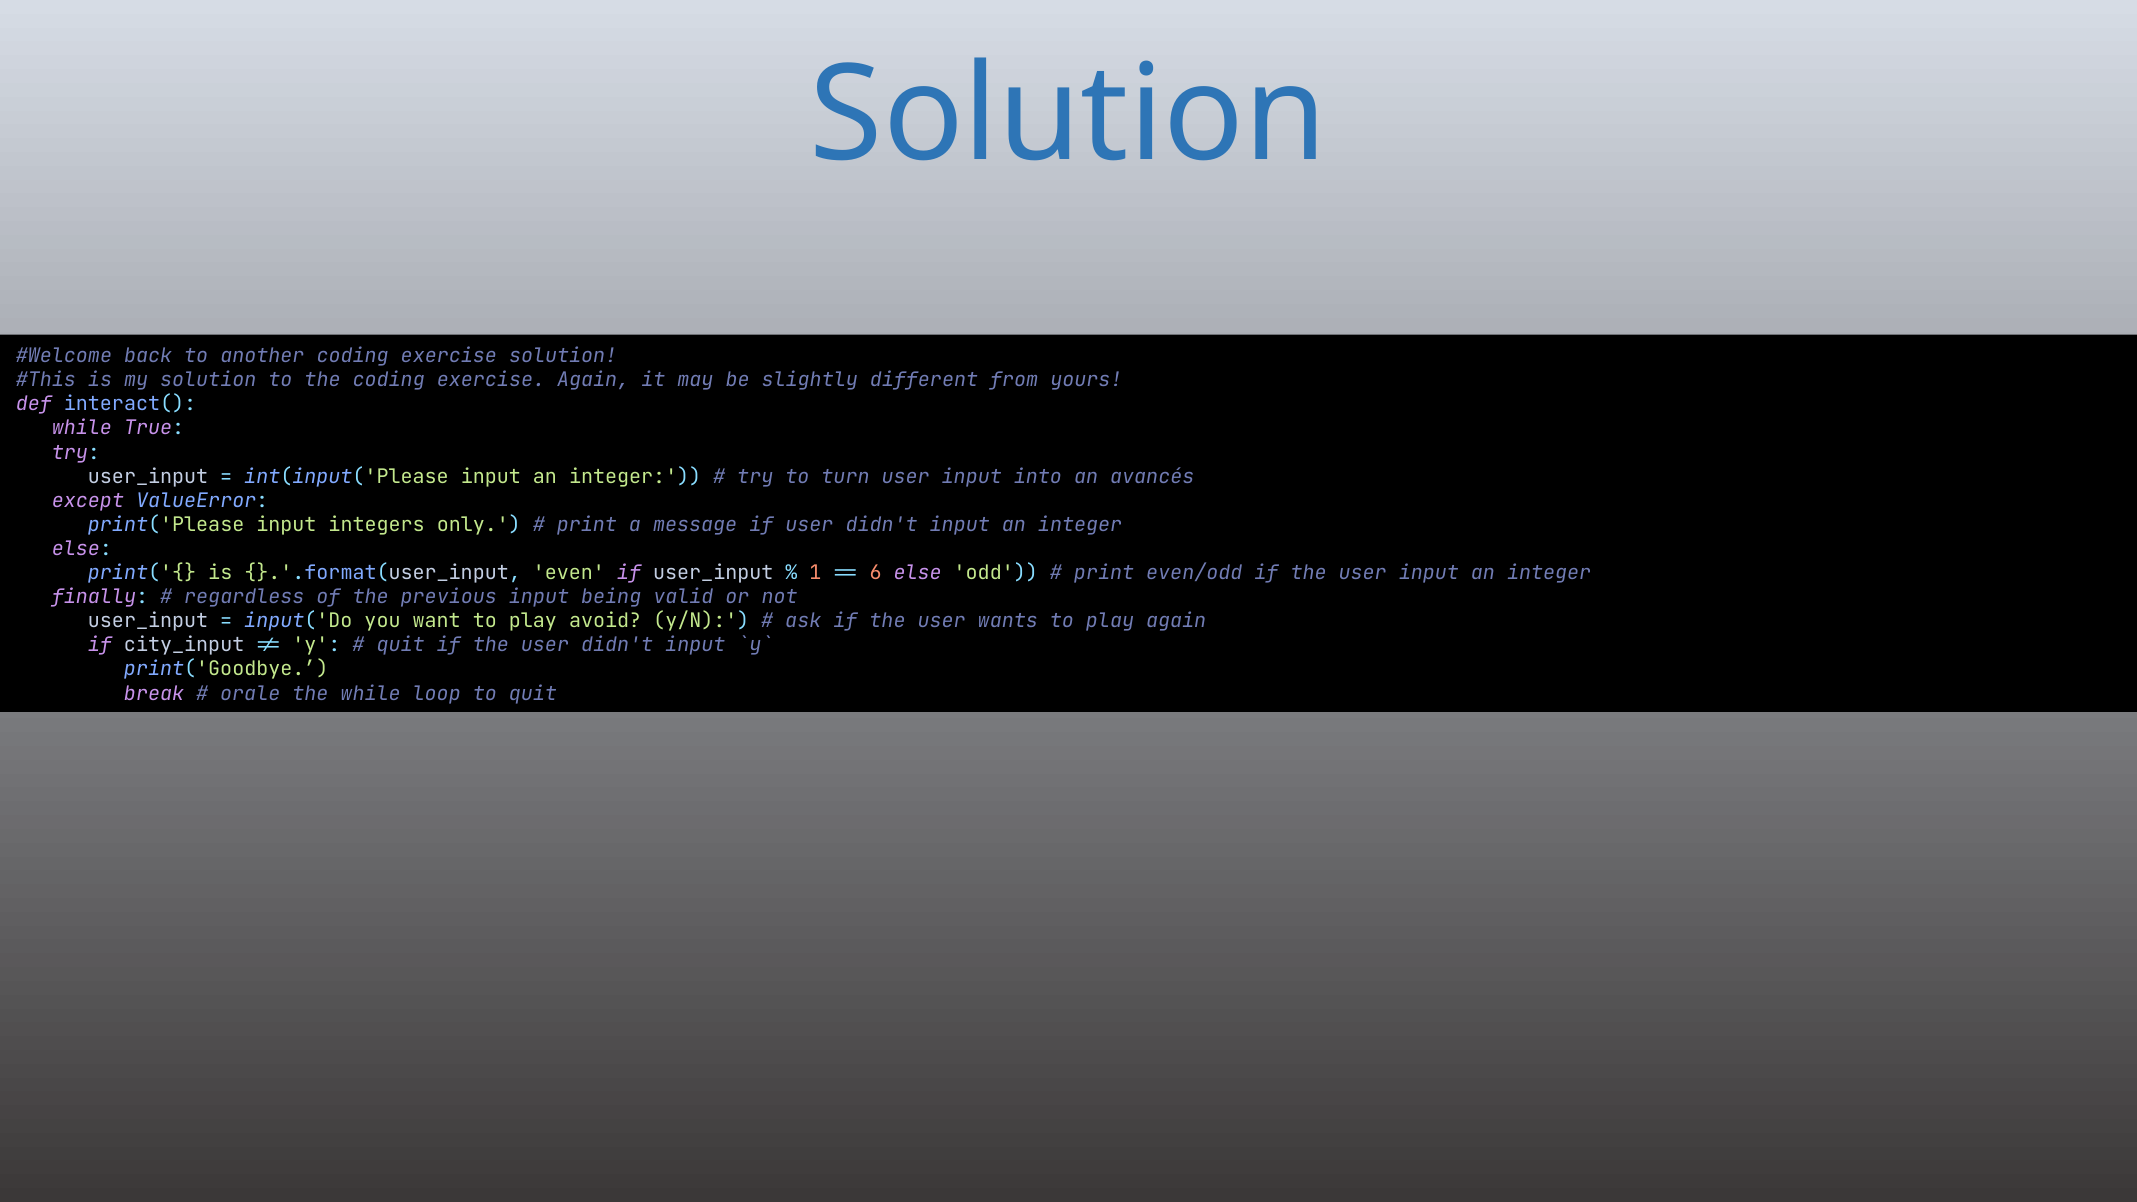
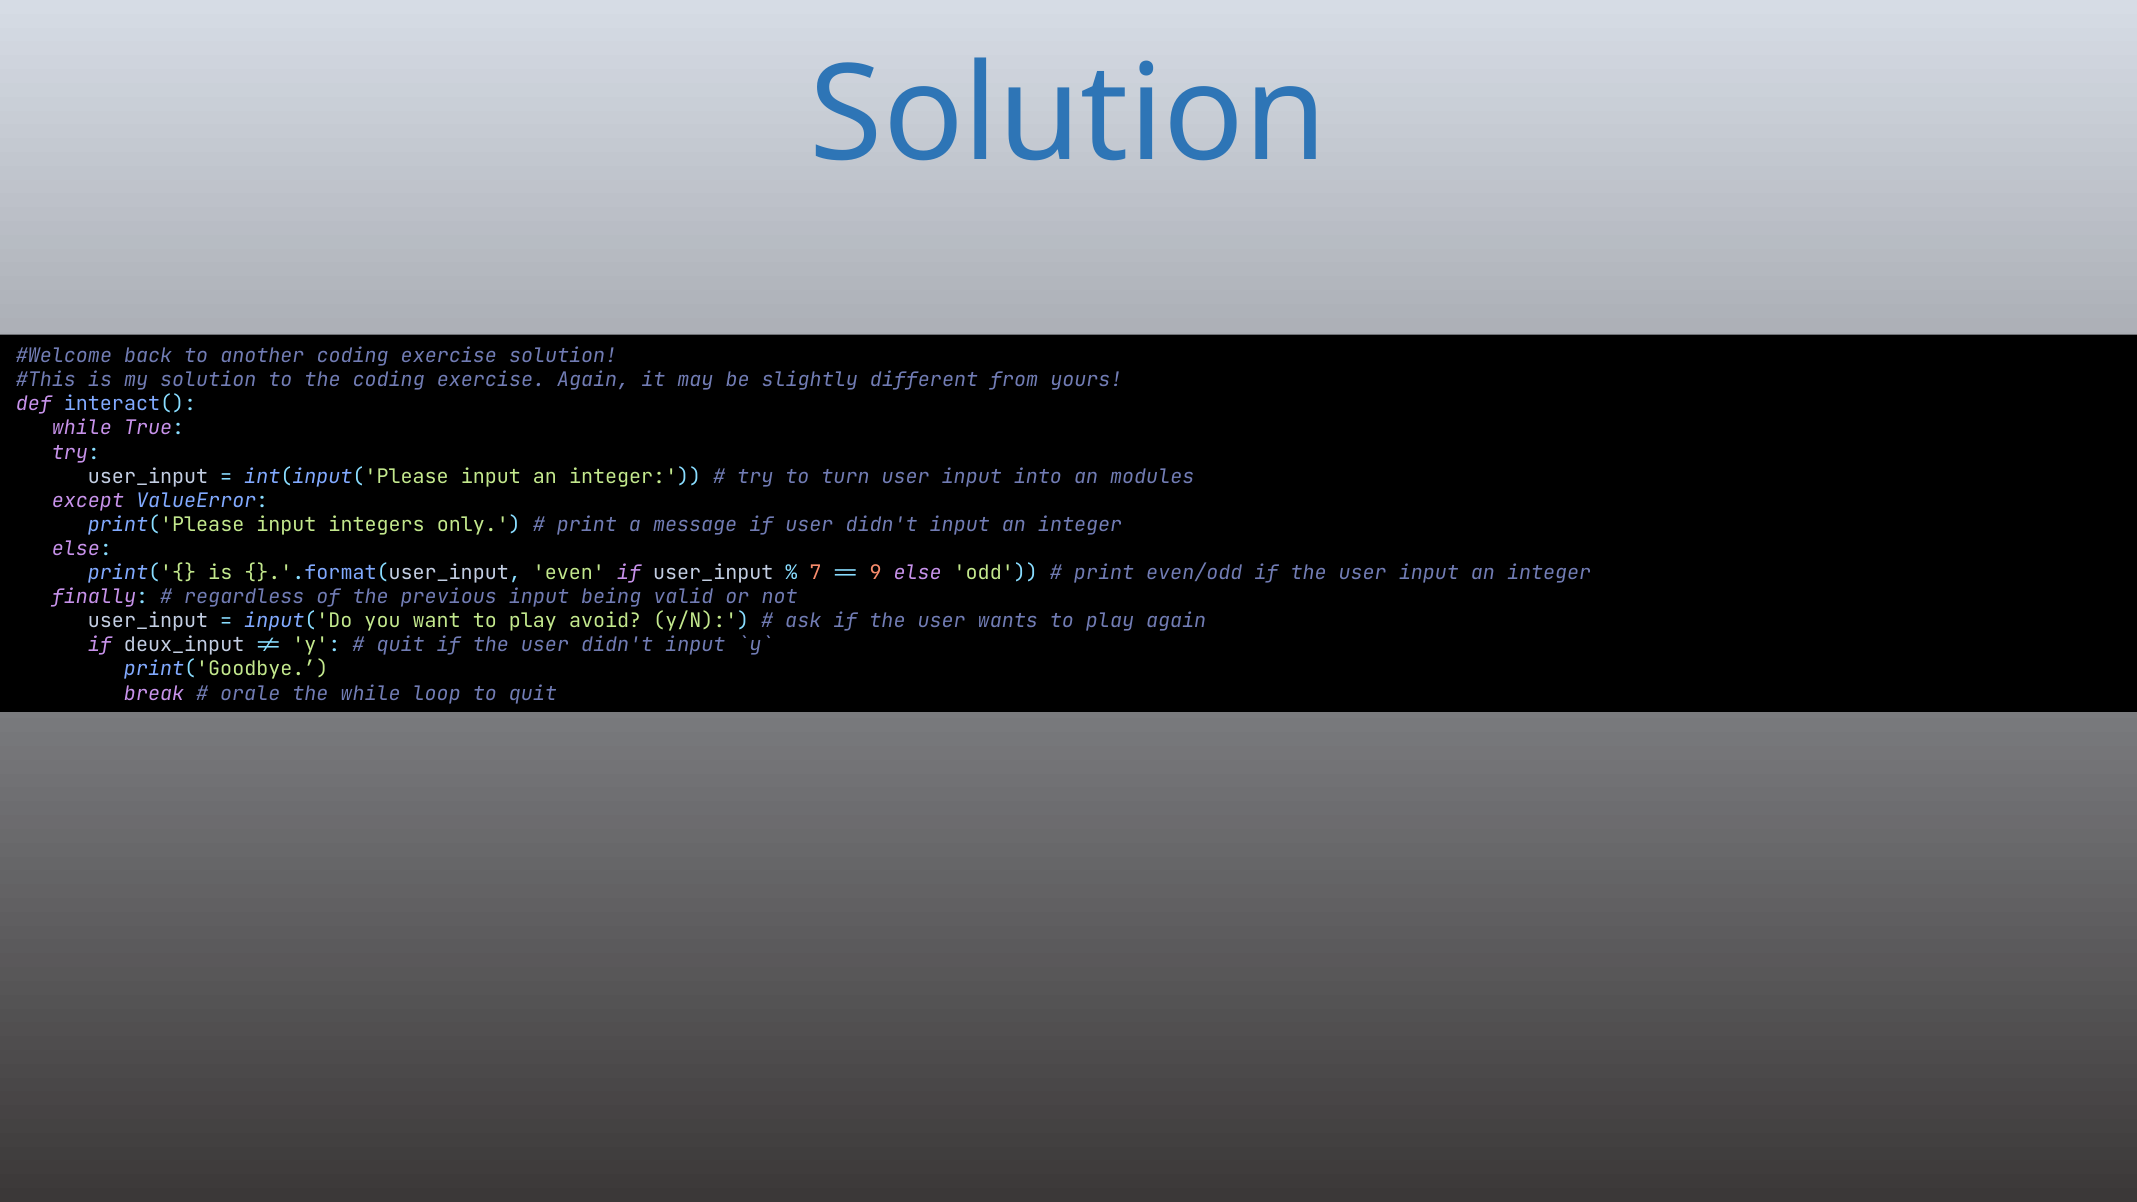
avancés: avancés -> modules
1: 1 -> 7
6: 6 -> 9
city_input: city_input -> deux_input
